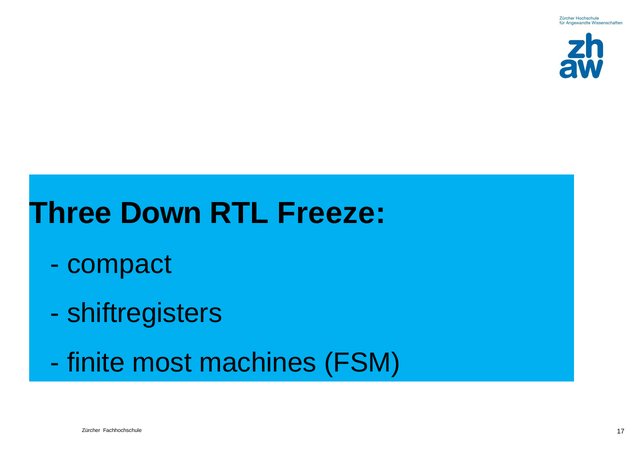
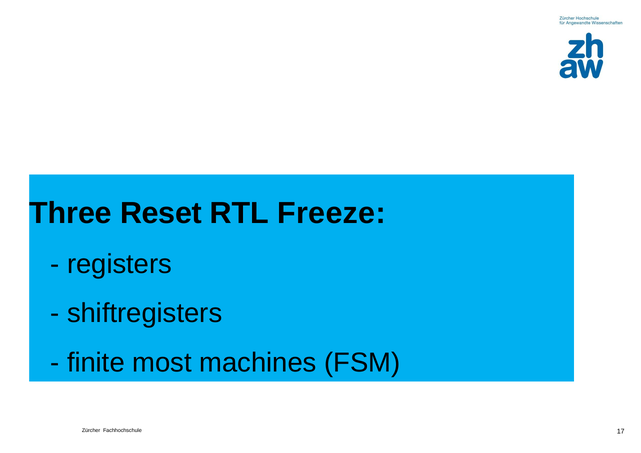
Down: Down -> Reset
compact: compact -> registers
